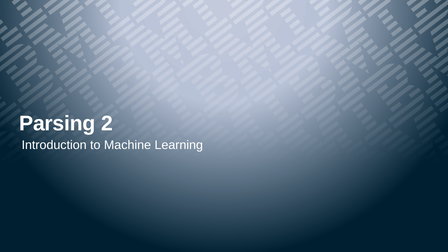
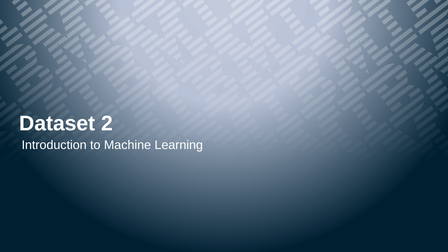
Parsing: Parsing -> Dataset
